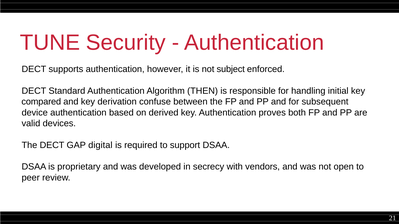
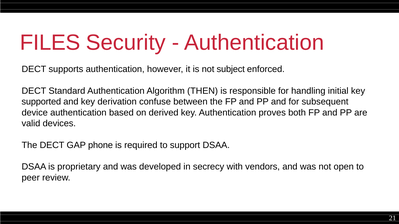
TUNE: TUNE -> FILES
compared: compared -> supported
digital: digital -> phone
